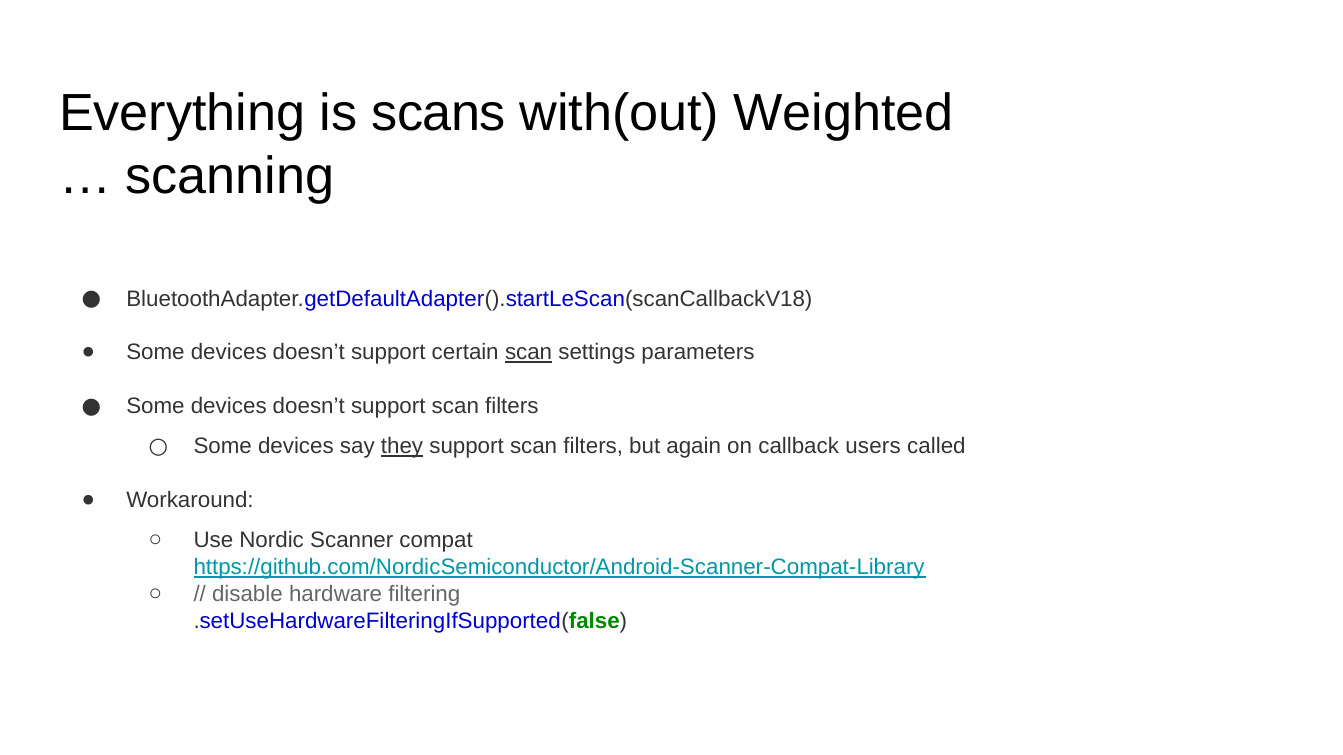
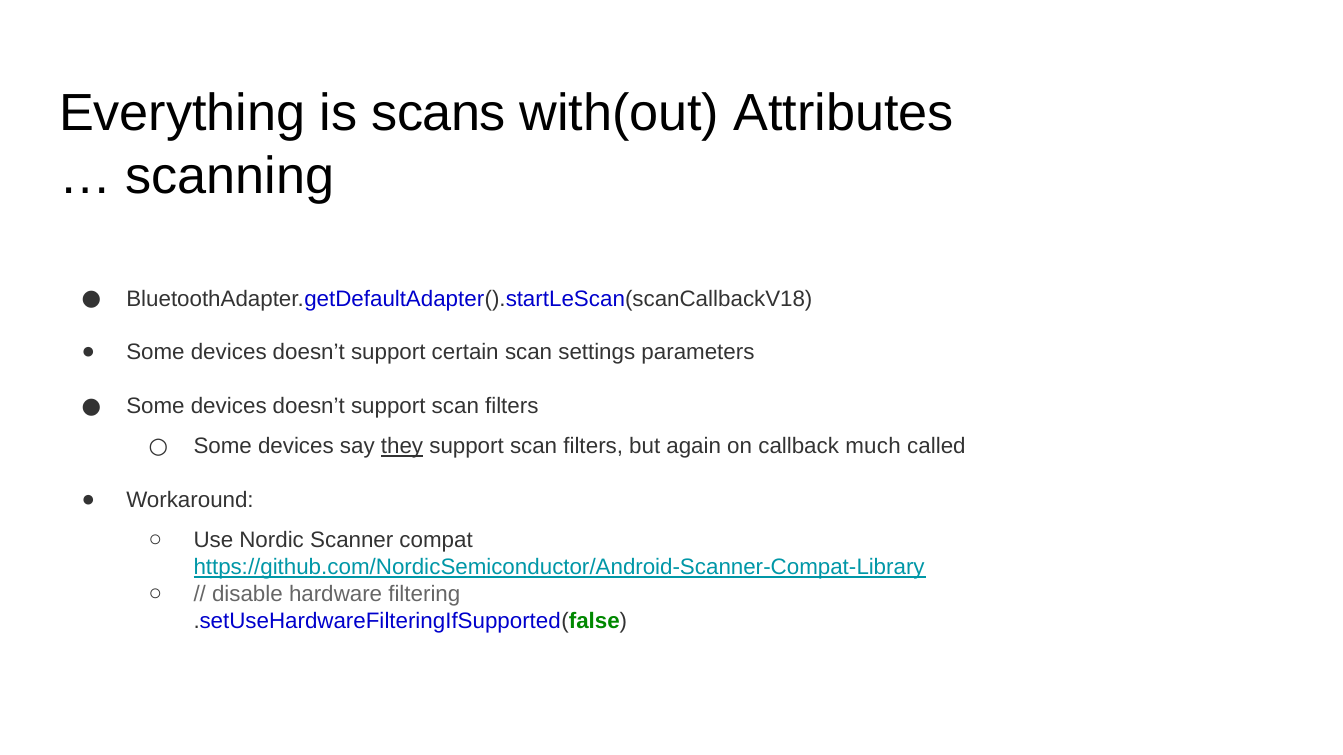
Weighted: Weighted -> Attributes
scan at (529, 353) underline: present -> none
users: users -> much
